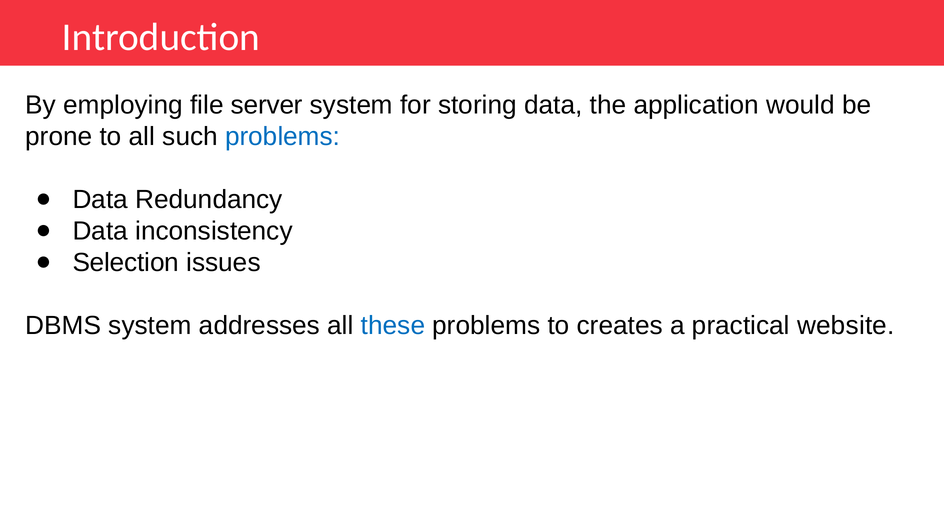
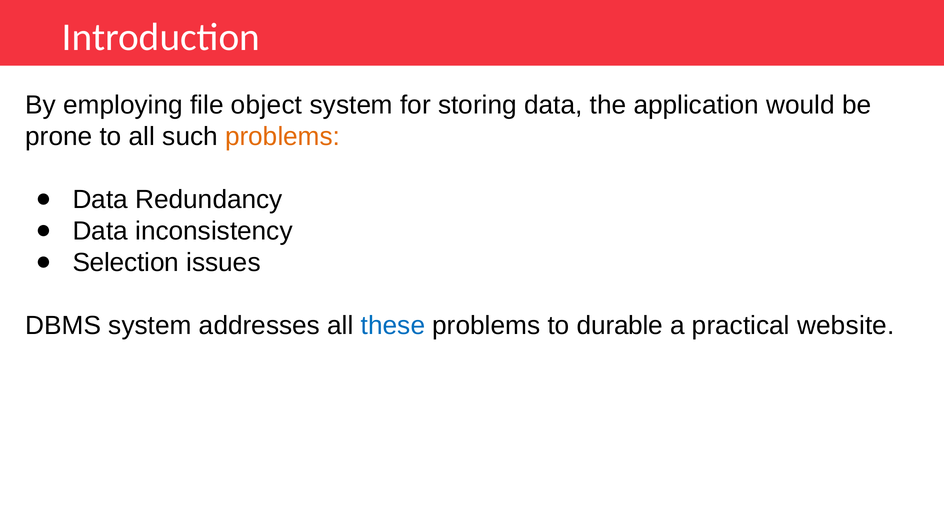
server: server -> object
problems at (283, 137) colour: blue -> orange
creates: creates -> durable
